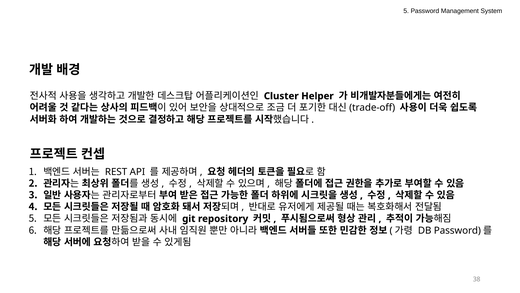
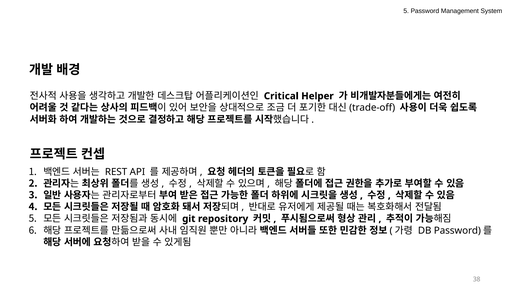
Cluster: Cluster -> Critical
